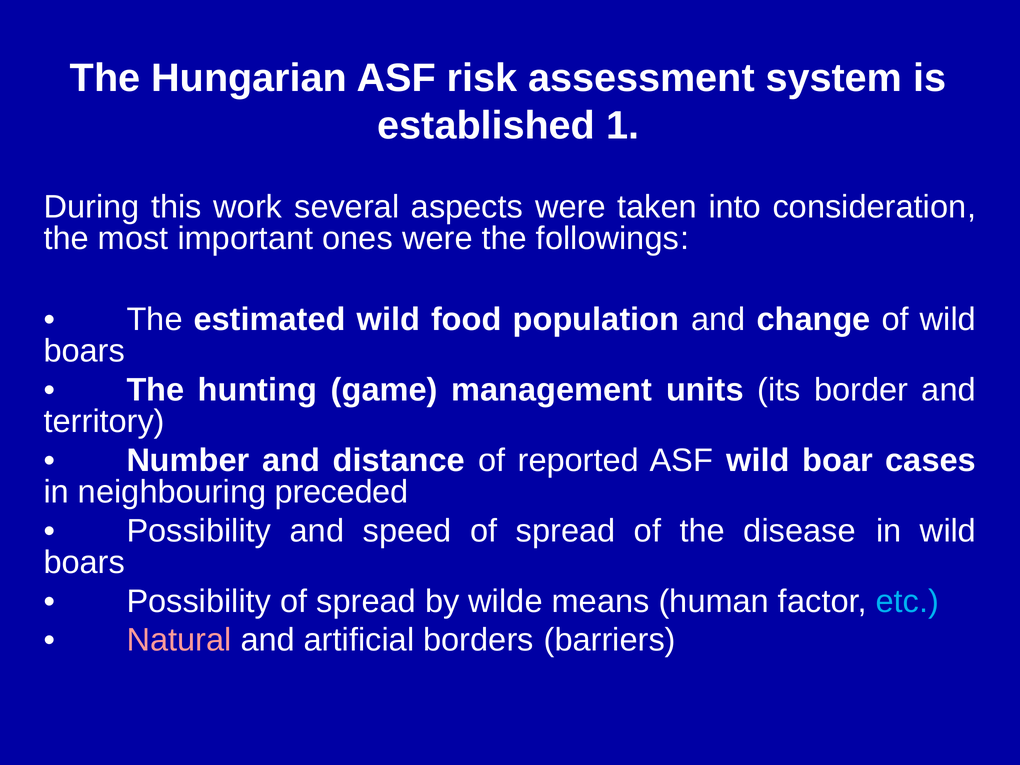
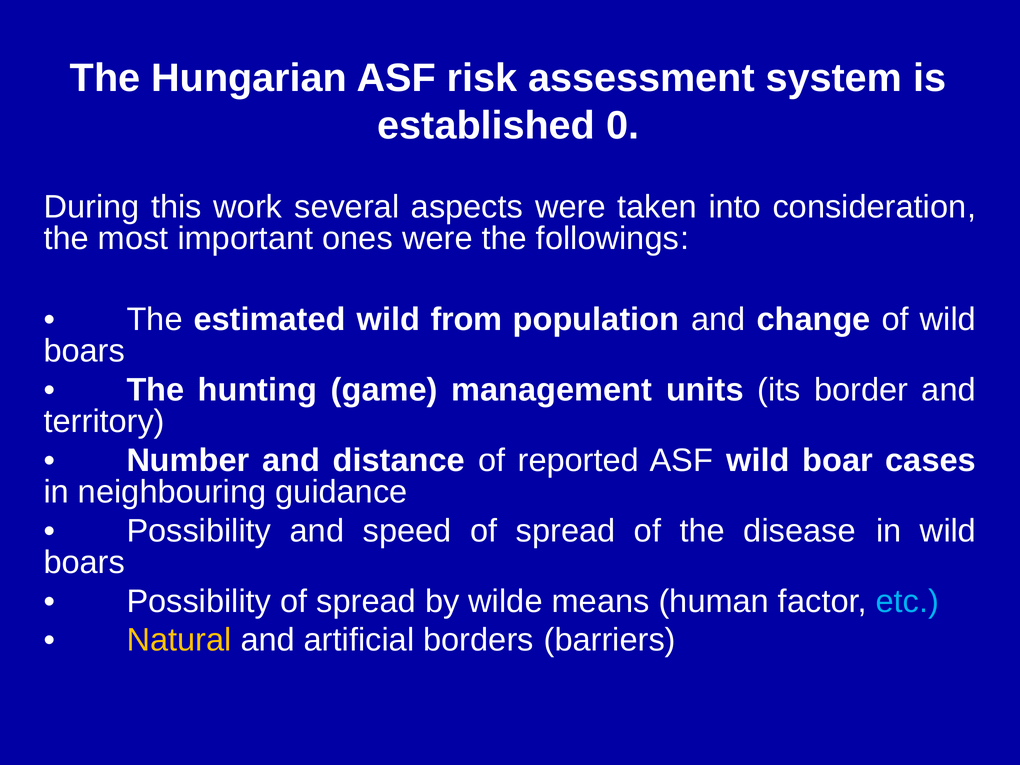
1: 1 -> 0
food: food -> from
preceded: preceded -> guidance
Natural colour: pink -> yellow
